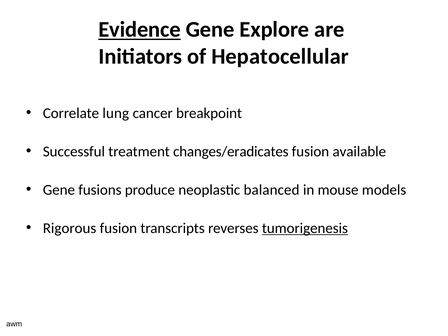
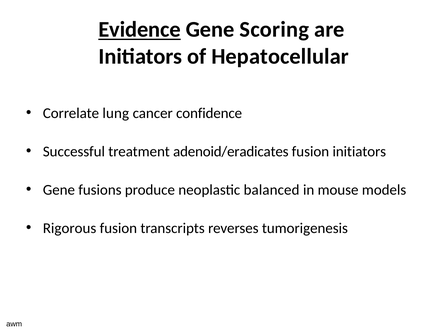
Explore: Explore -> Scoring
breakpoint: breakpoint -> confidence
changes/eradicates: changes/eradicates -> adenoid/eradicates
fusion available: available -> initiators
tumorigenesis underline: present -> none
